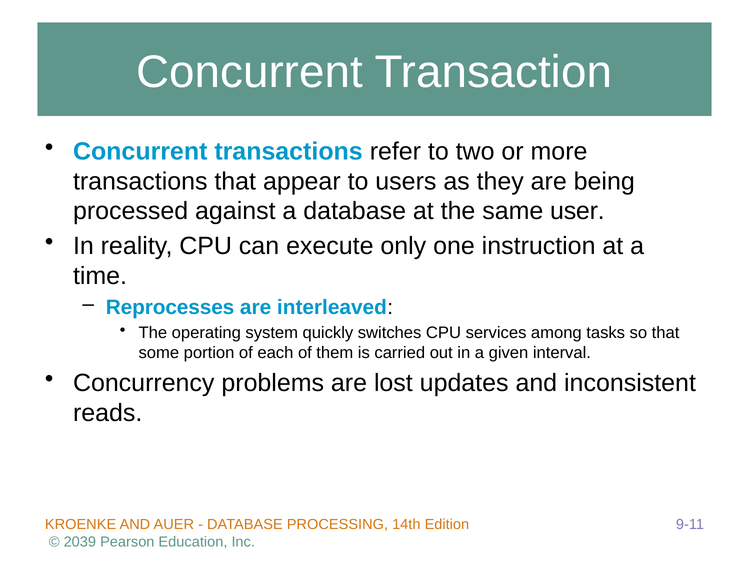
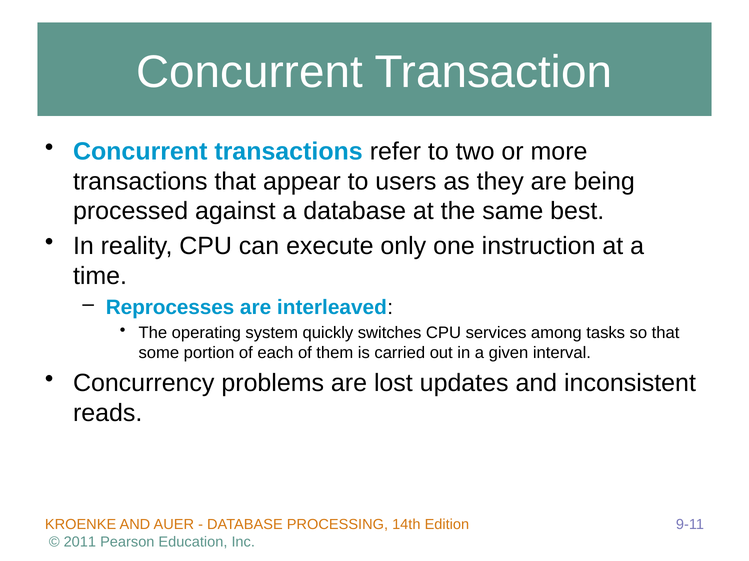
user: user -> best
2039: 2039 -> 2011
